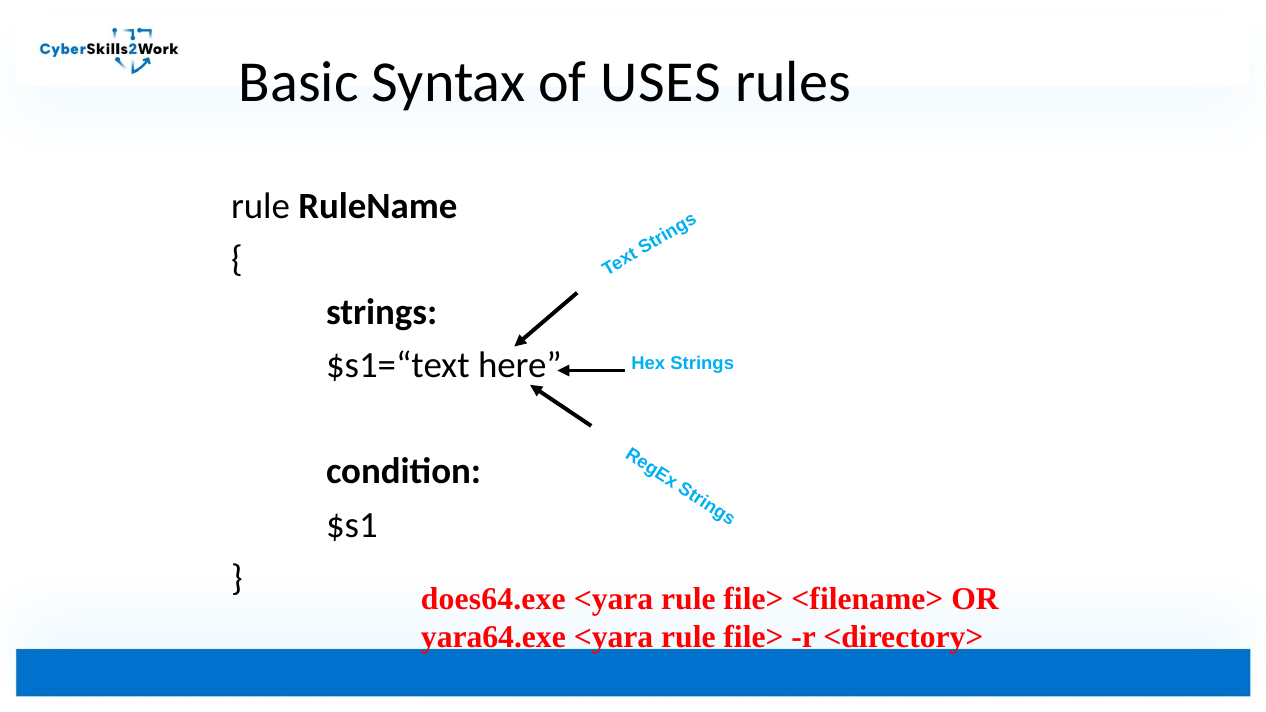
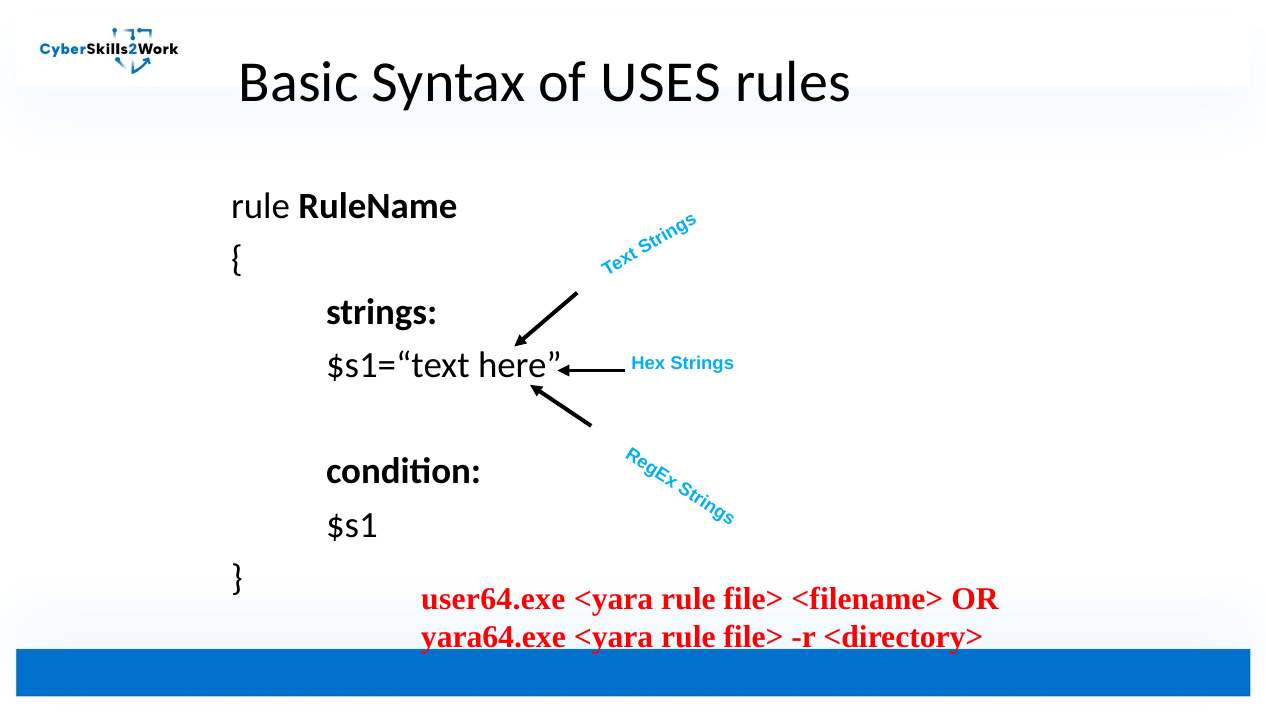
does64.exe: does64.exe -> user64.exe
